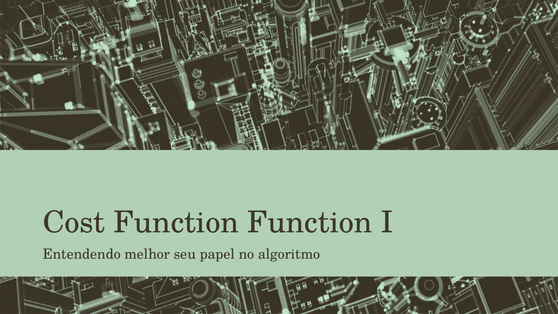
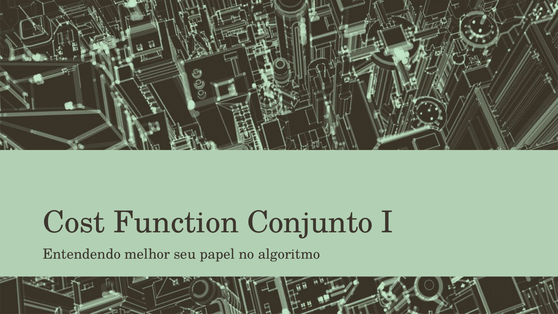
Function Function: Function -> Conjunto
